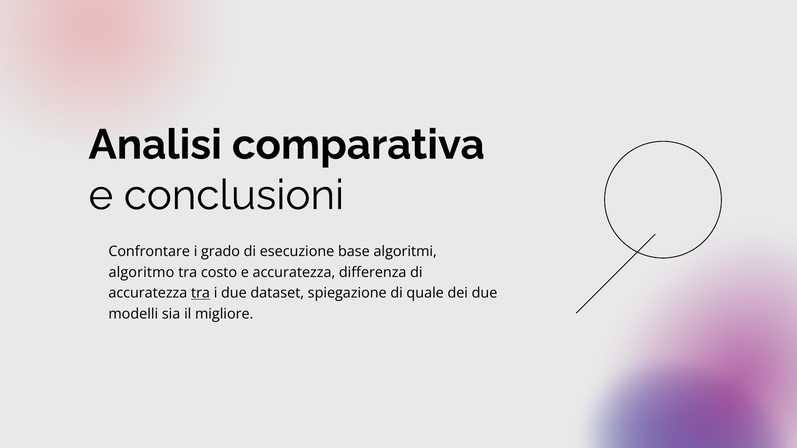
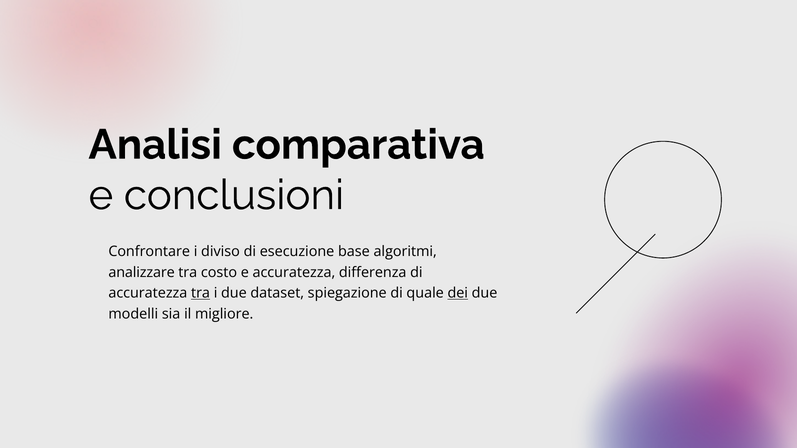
grado: grado -> diviso
algoritmo: algoritmo -> analizzare
dei underline: none -> present
